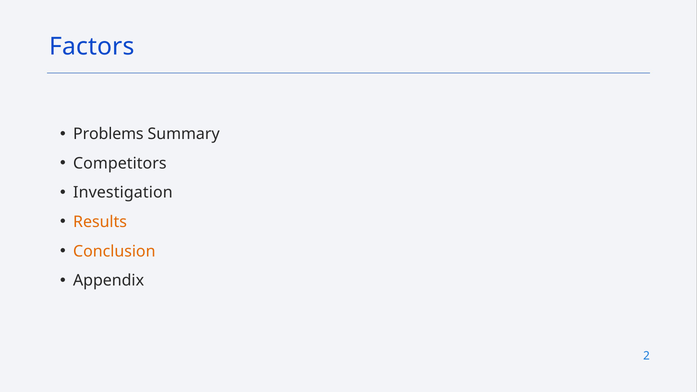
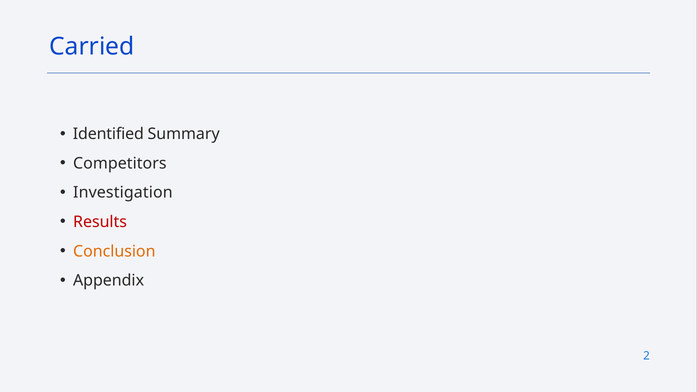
Factors: Factors -> Carried
Problems: Problems -> Identified
Results colour: orange -> red
